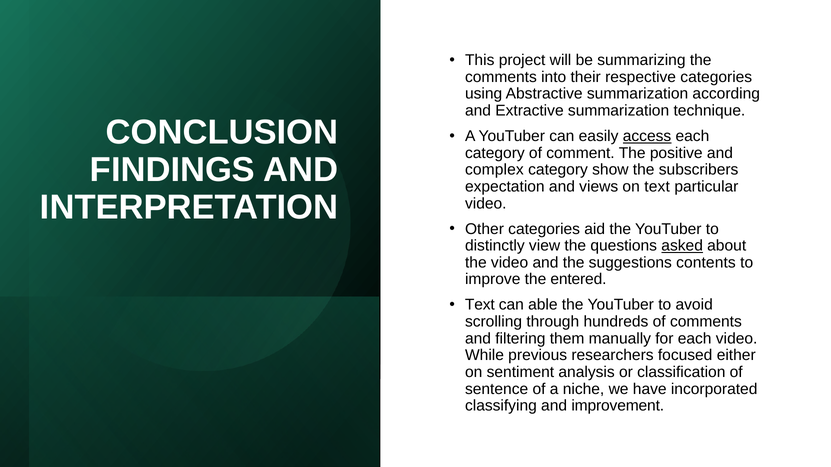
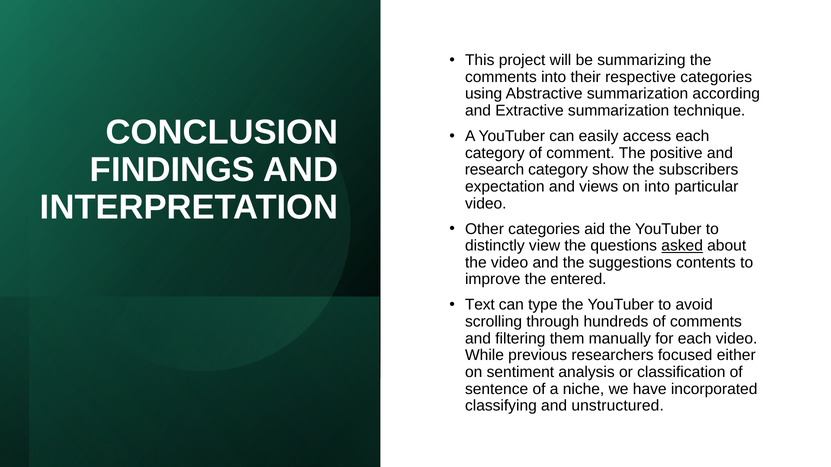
access underline: present -> none
complex: complex -> research
on text: text -> into
able: able -> type
improvement: improvement -> unstructured
